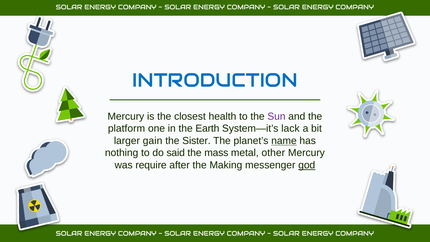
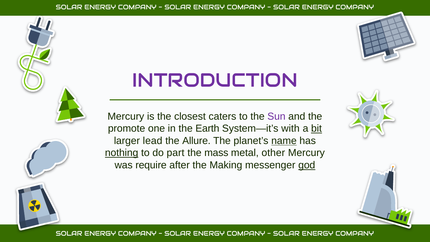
INTRODUCTION colour: blue -> purple
health: health -> caters
platform: platform -> promote
lack: lack -> with
bit underline: none -> present
gain: gain -> lead
Sister: Sister -> Allure
nothing underline: none -> present
said: said -> part
